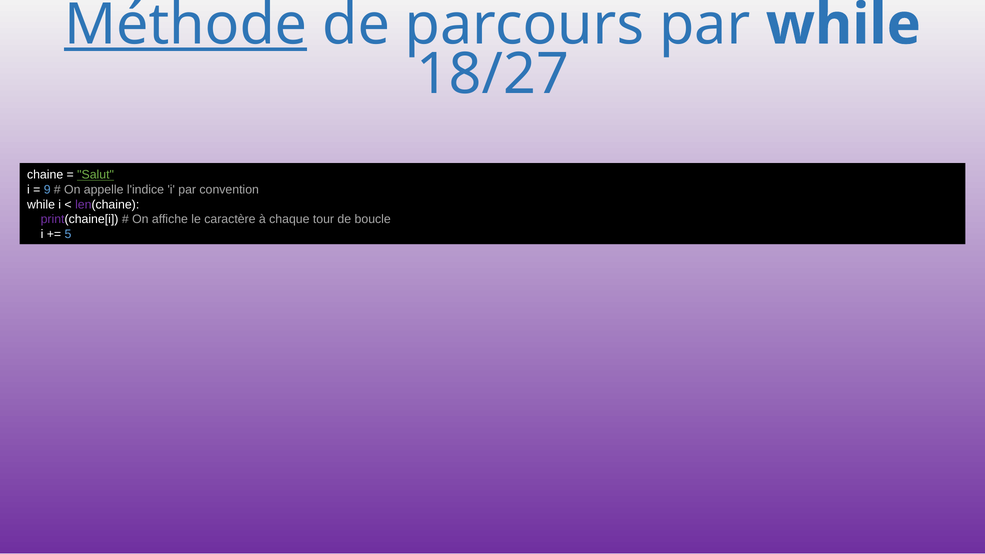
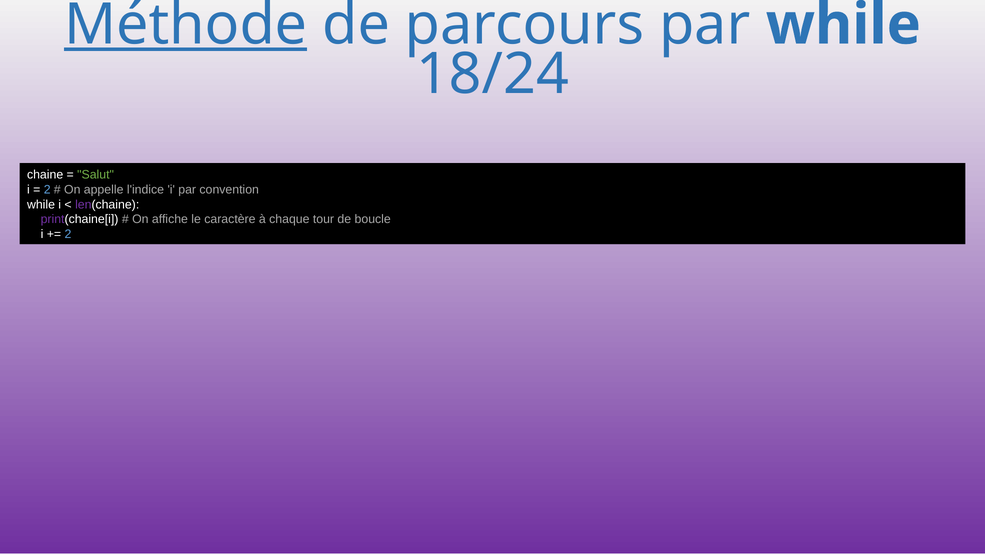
18/27: 18/27 -> 18/24
Salut underline: present -> none
9 at (47, 190): 9 -> 2
5 at (68, 234): 5 -> 2
